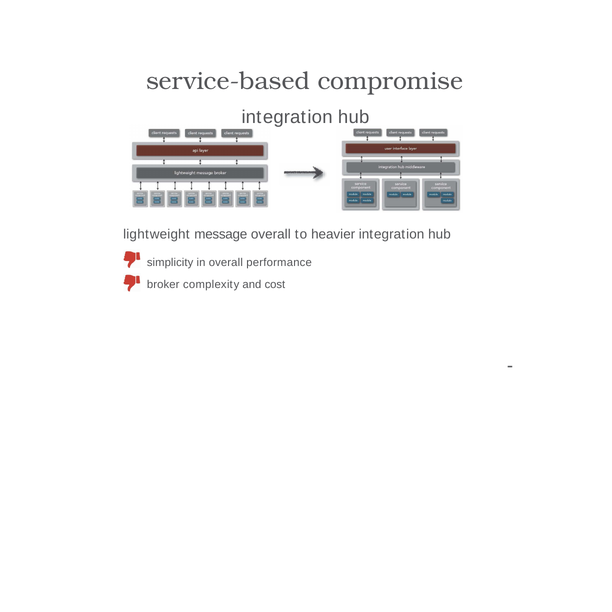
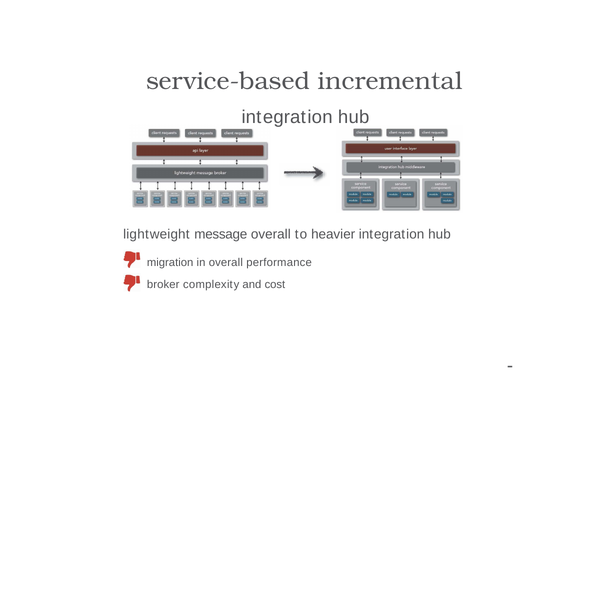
compromise: compromise -> incremental
simplicity: simplicity -> migration
